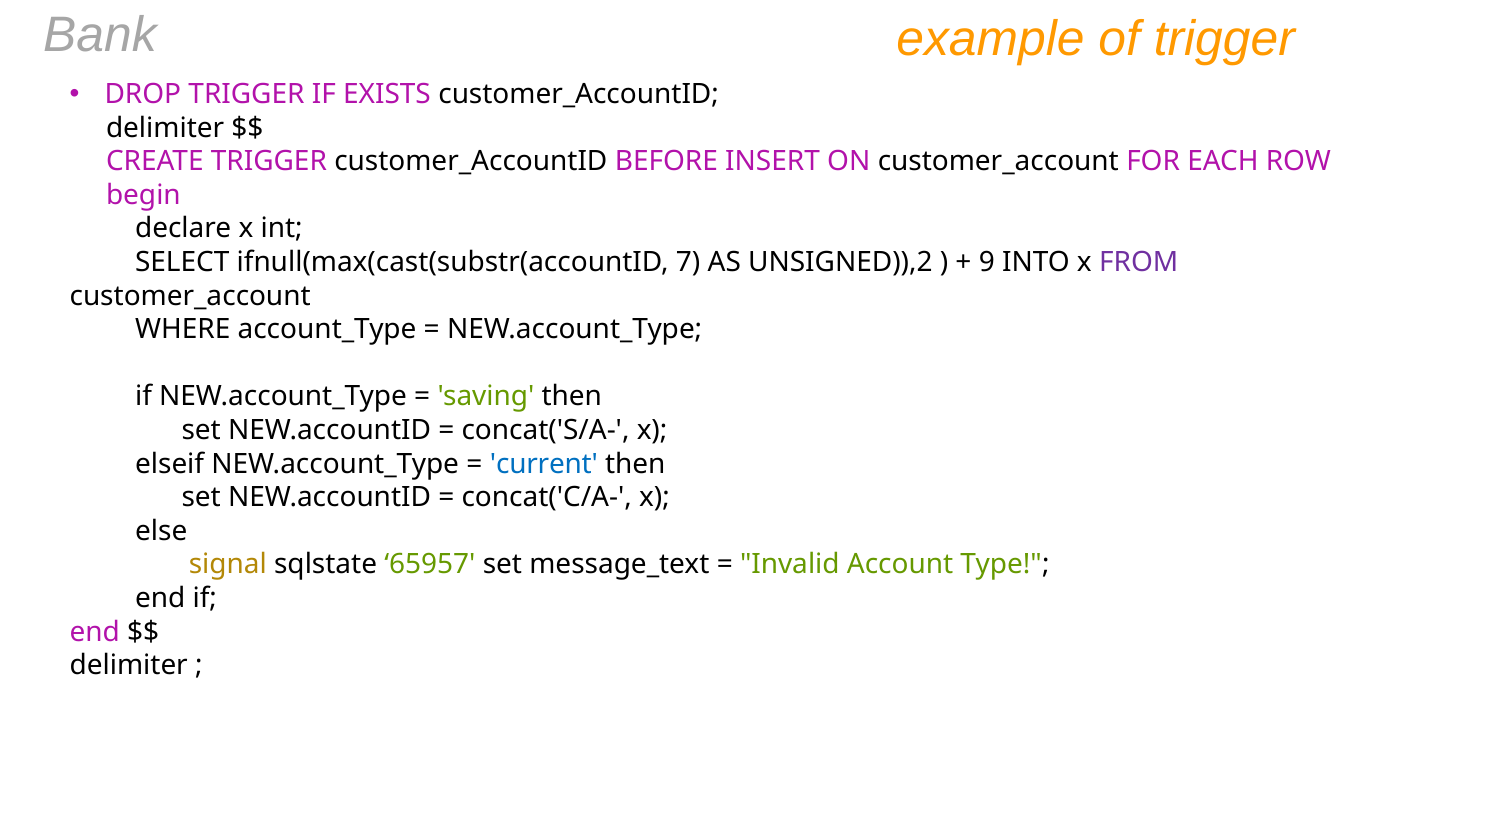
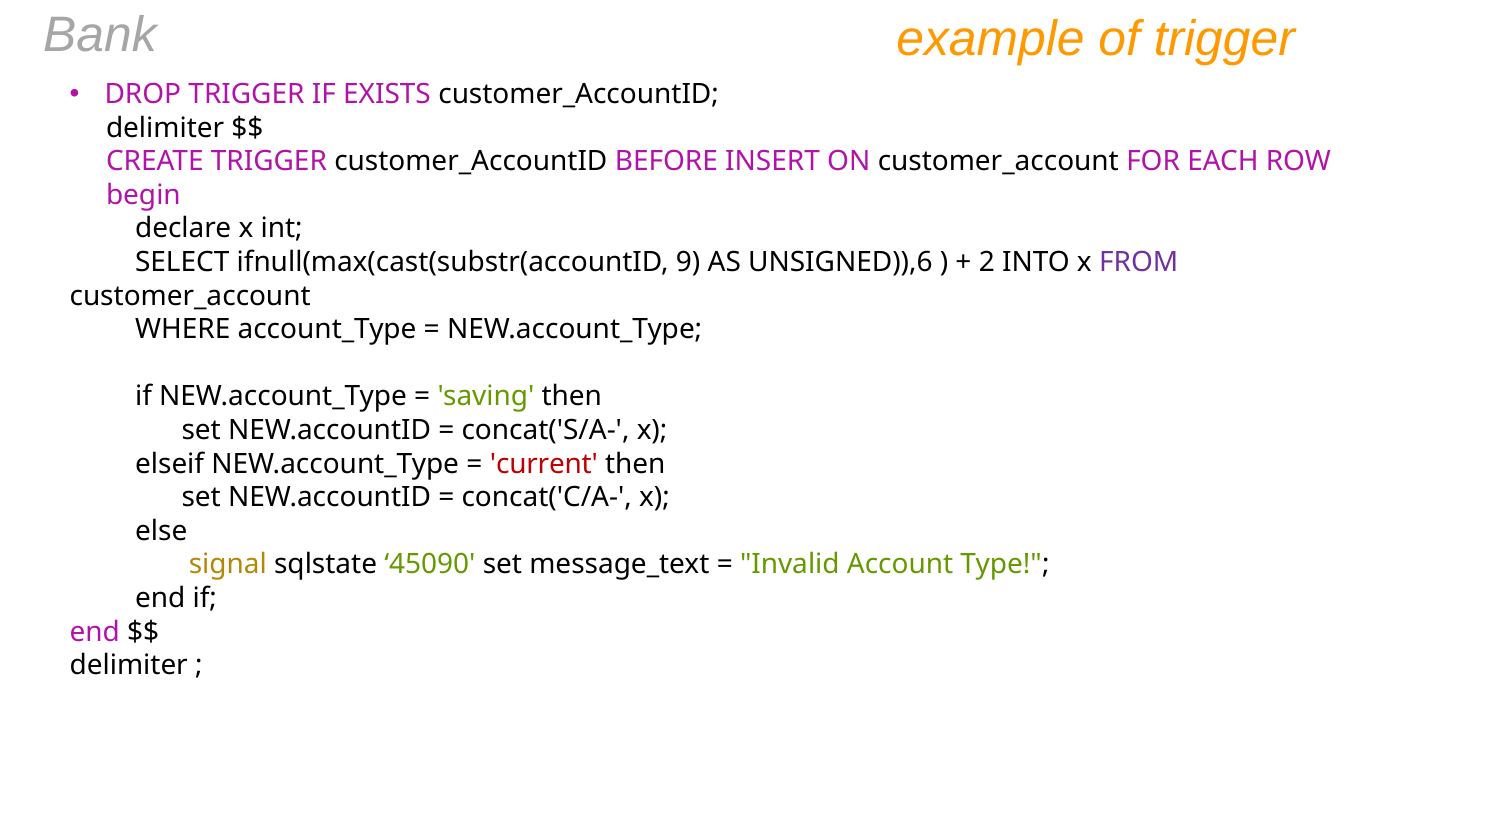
7: 7 -> 9
UNSIGNED)),2: UNSIGNED)),2 -> UNSIGNED)),6
9: 9 -> 2
current colour: blue -> red
65957: 65957 -> 45090
